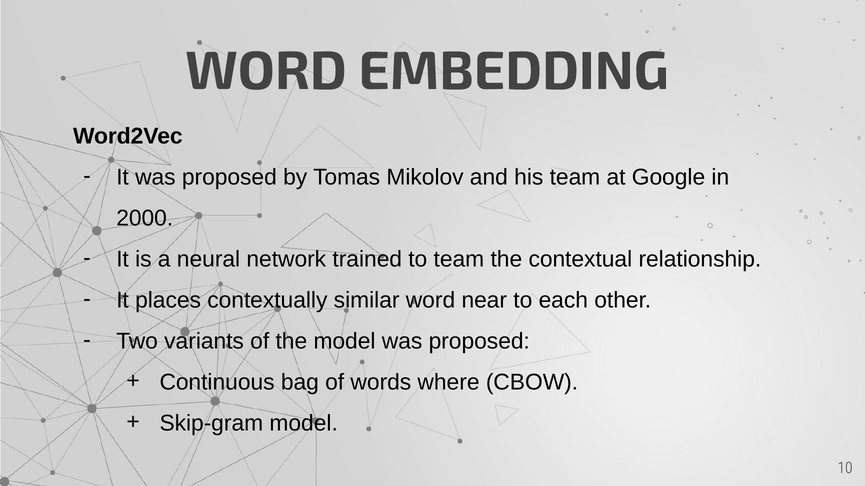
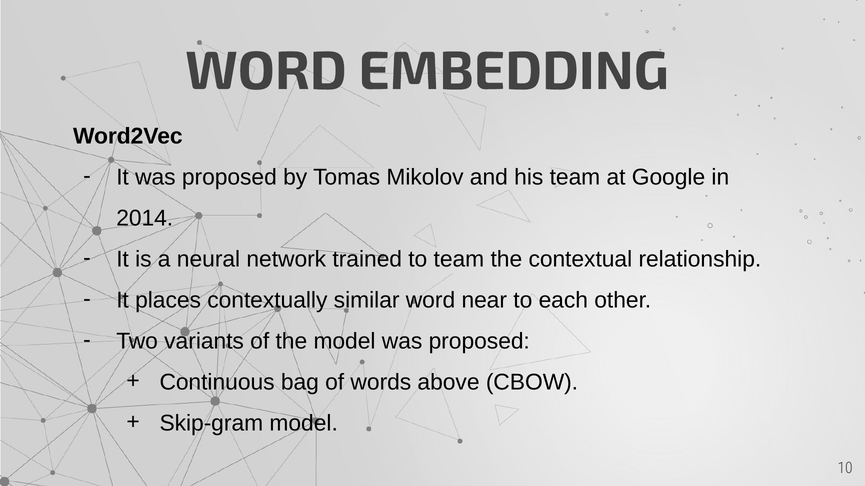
2000: 2000 -> 2014
where: where -> above
